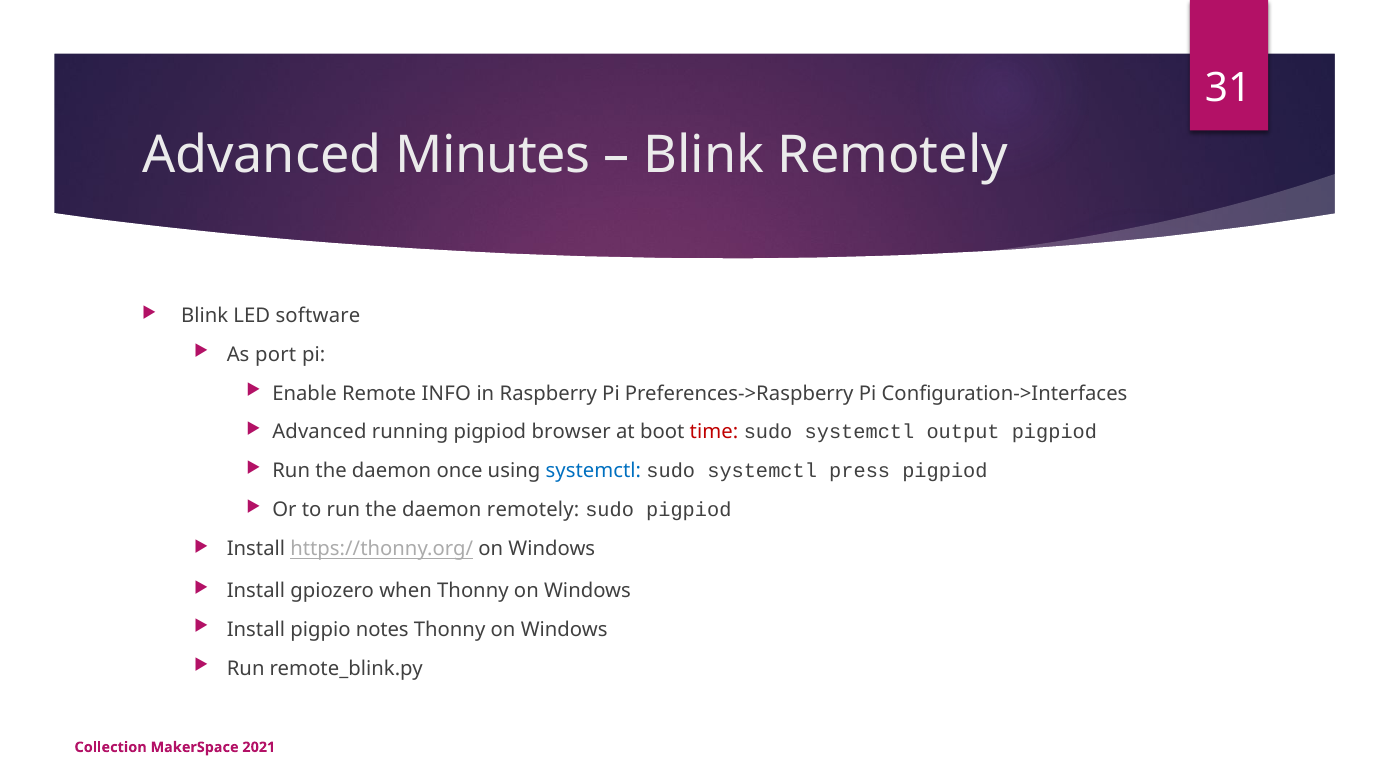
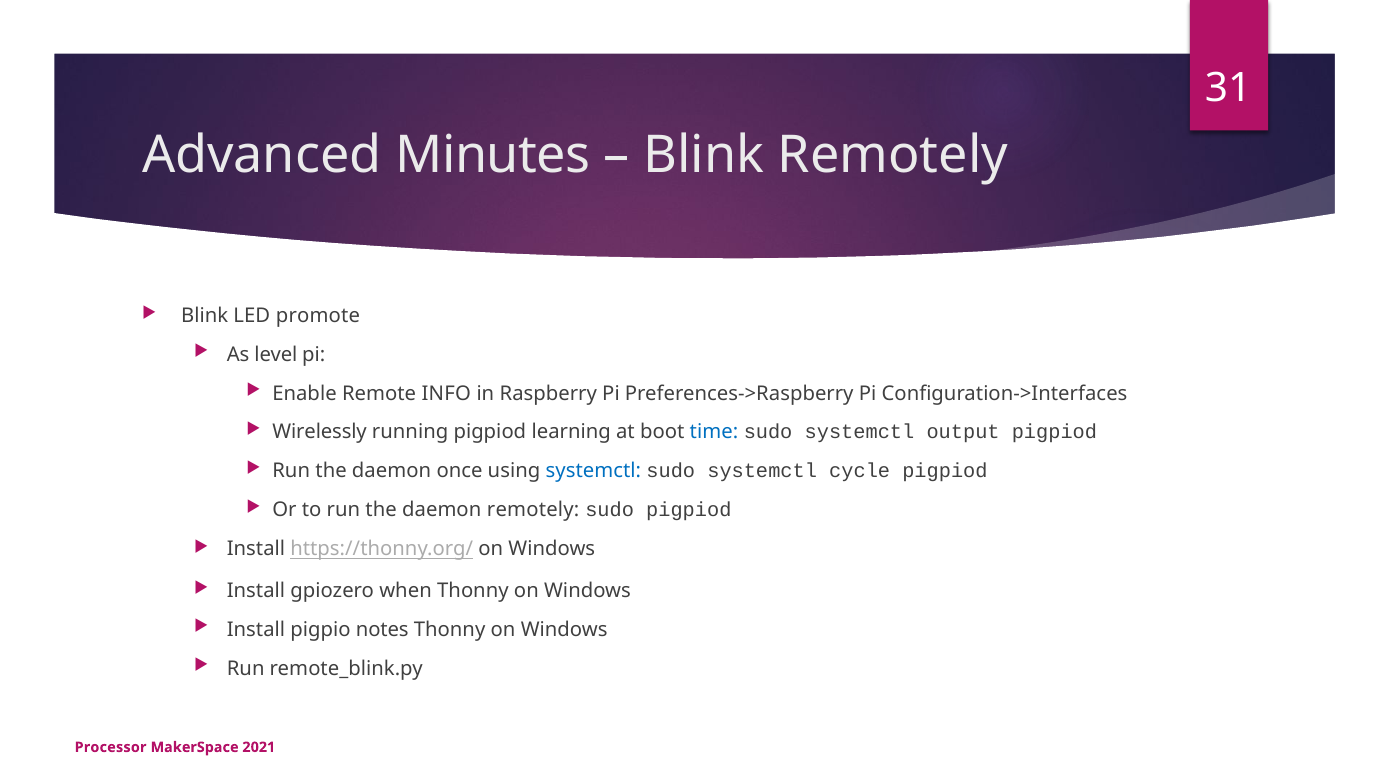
software: software -> promote
port: port -> level
Advanced at (319, 432): Advanced -> Wirelessly
browser: browser -> learning
time colour: red -> blue
press: press -> cycle
Collection: Collection -> Processor
